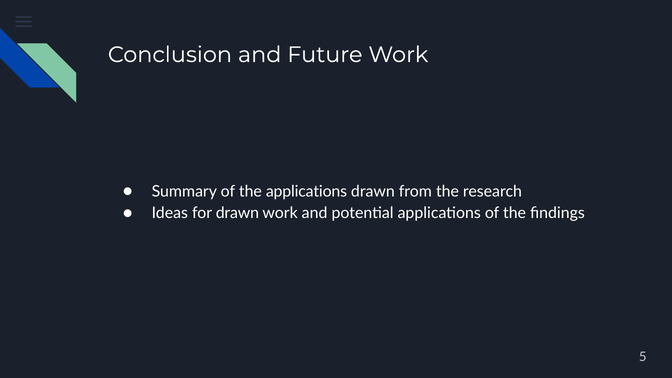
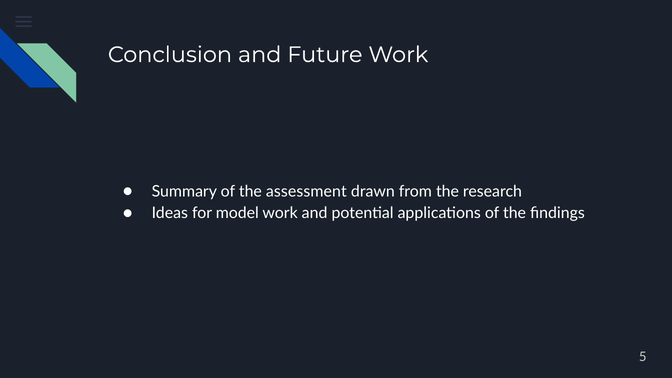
the applications: applications -> assessment
for drawn: drawn -> model
